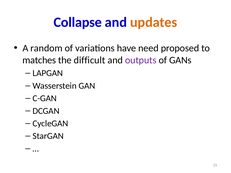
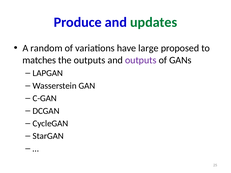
Collapse: Collapse -> Produce
updates colour: orange -> green
need: need -> large
the difficult: difficult -> outputs
